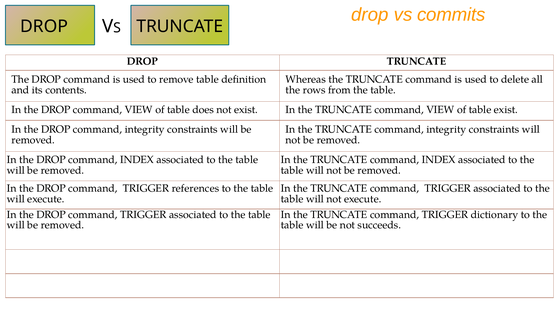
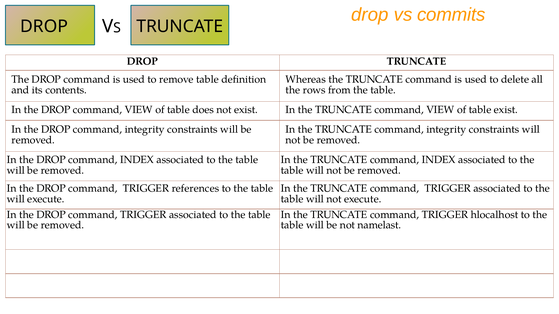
dictionary: dictionary -> hlocalhost
succeeds: succeeds -> namelast
